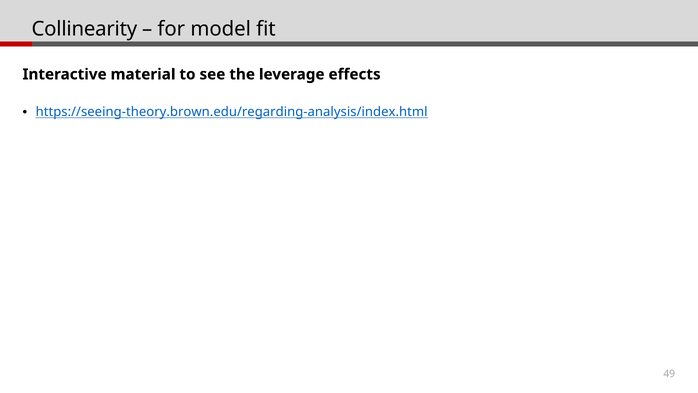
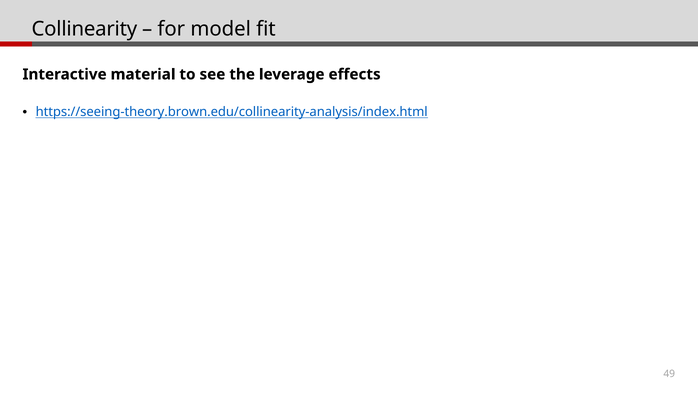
https://seeing-theory.brown.edu/regarding-analysis/index.html: https://seeing-theory.brown.edu/regarding-analysis/index.html -> https://seeing-theory.brown.edu/collinearity-analysis/index.html
